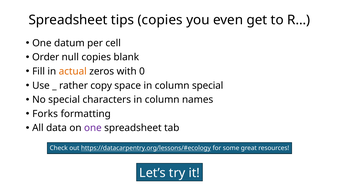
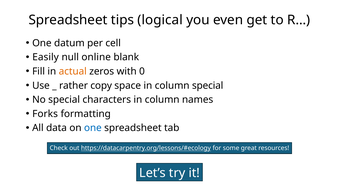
tips copies: copies -> logical
Order: Order -> Easily
null copies: copies -> online
one at (93, 128) colour: purple -> blue
